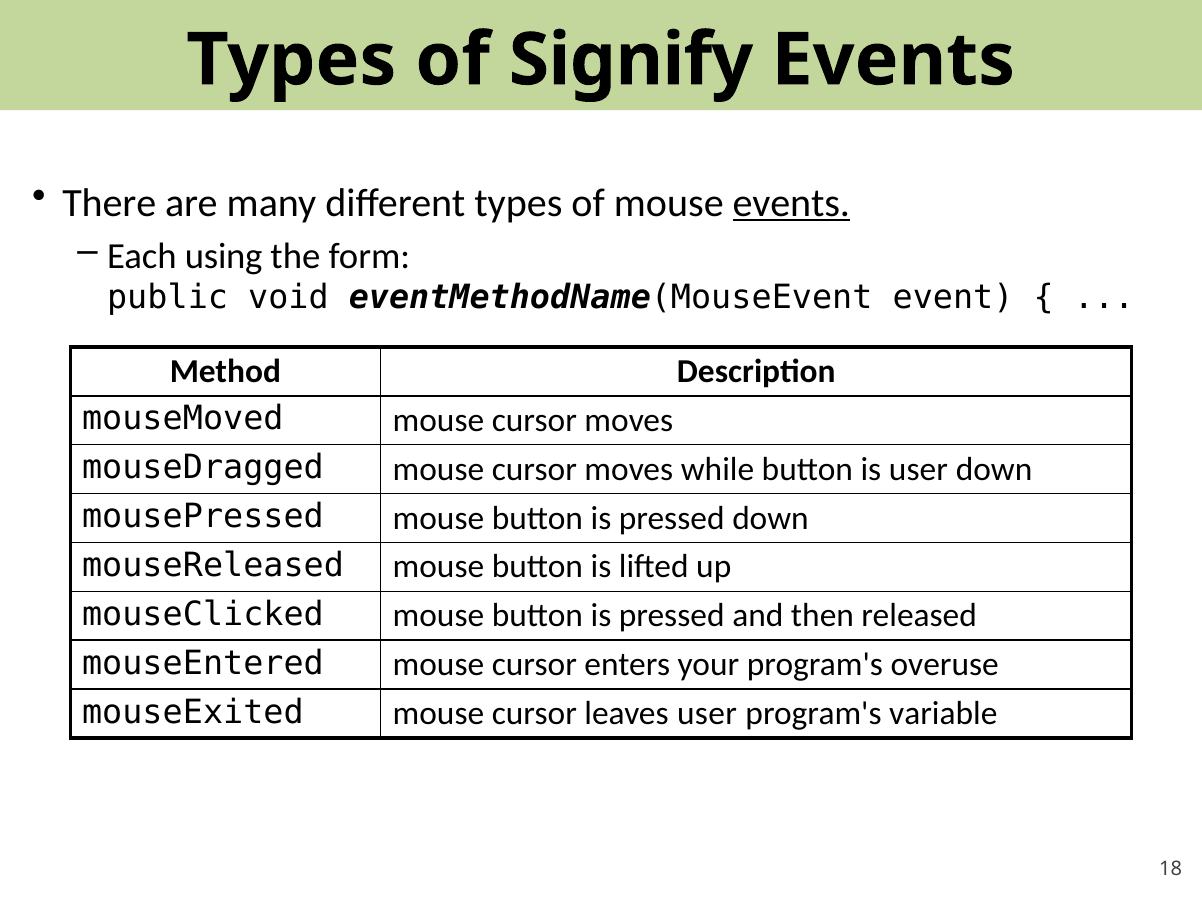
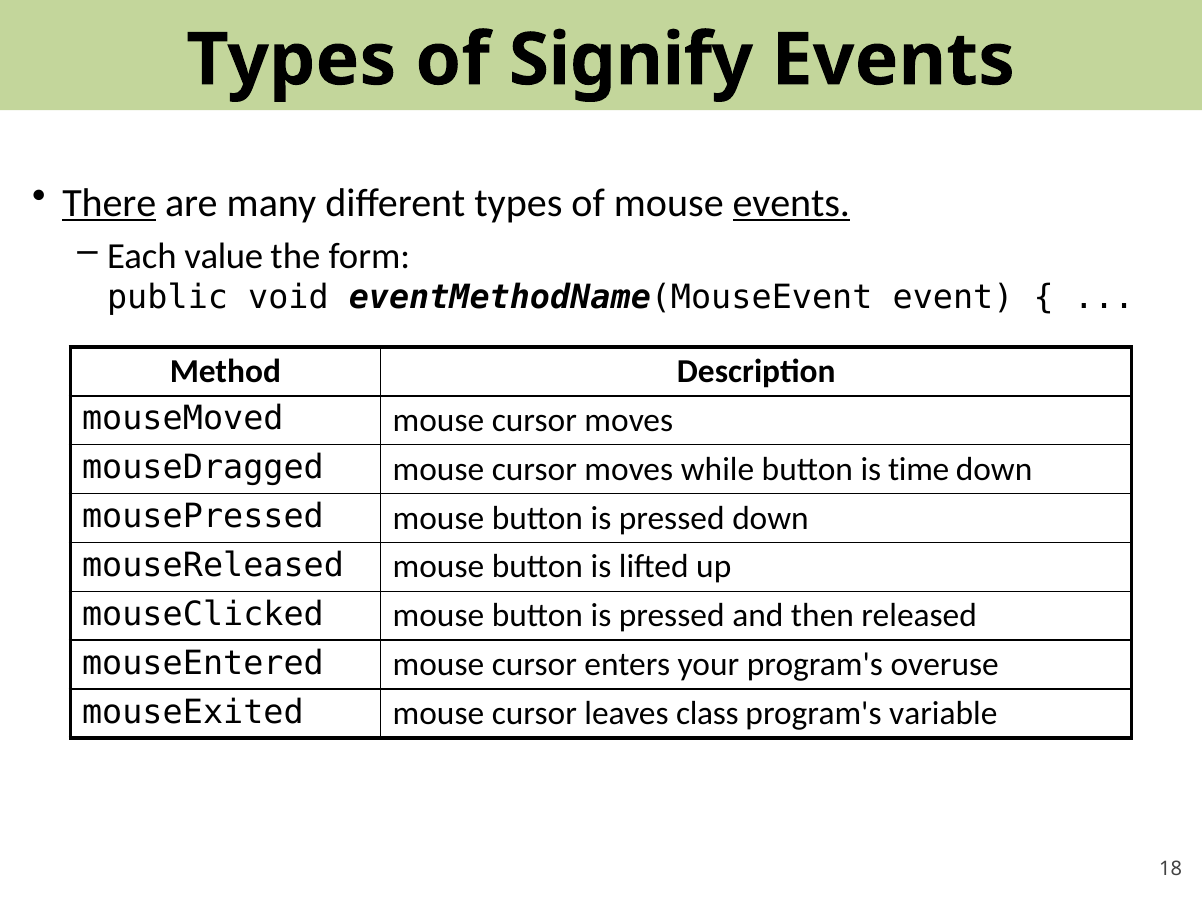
There underline: none -> present
using: using -> value
is user: user -> time
leaves user: user -> class
